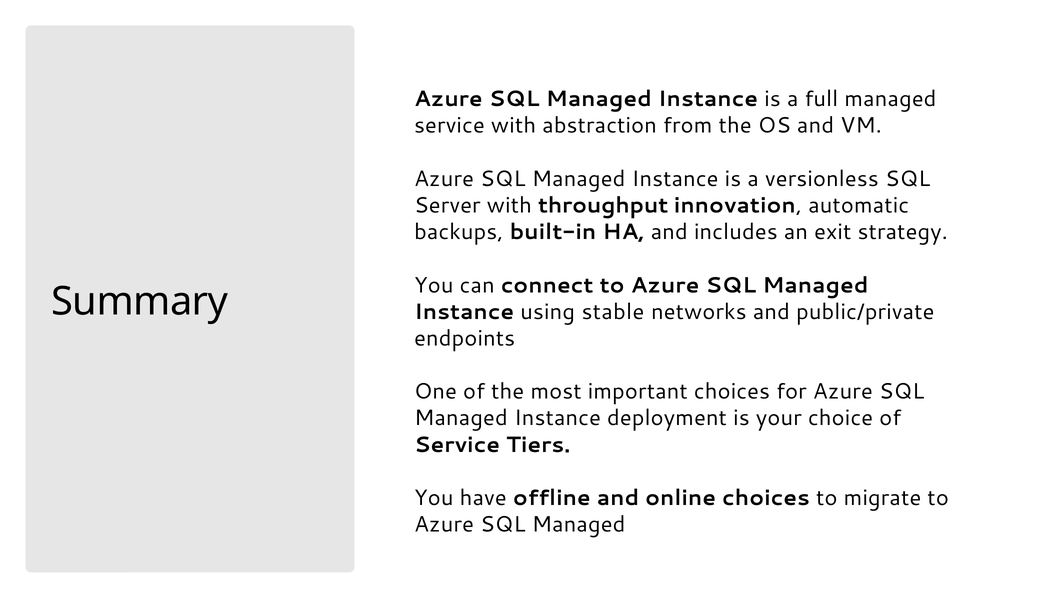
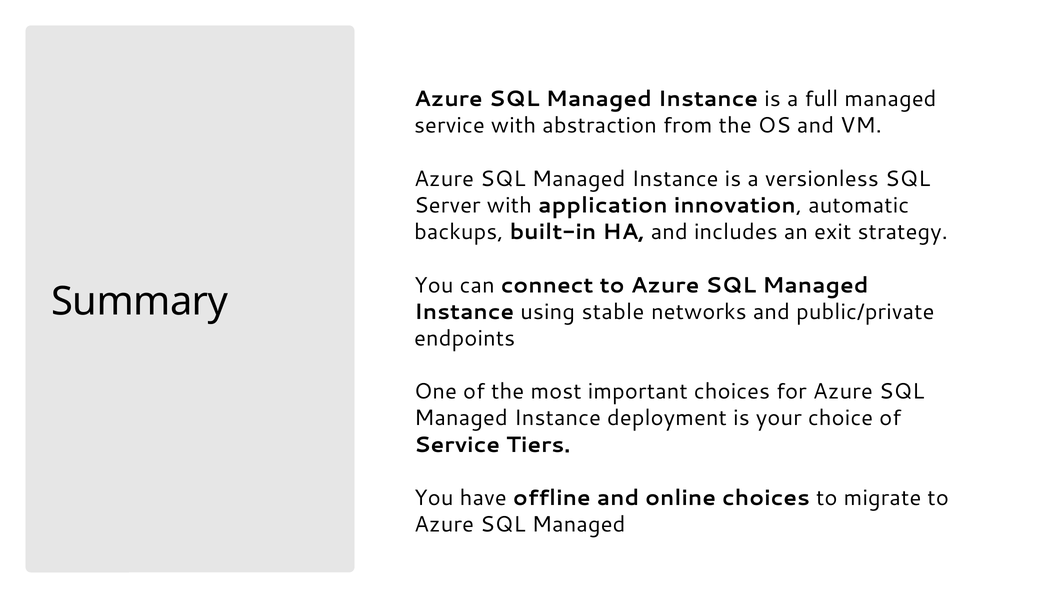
throughput: throughput -> application
